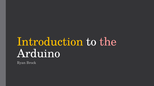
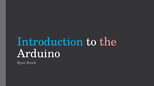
Introduction colour: yellow -> light blue
